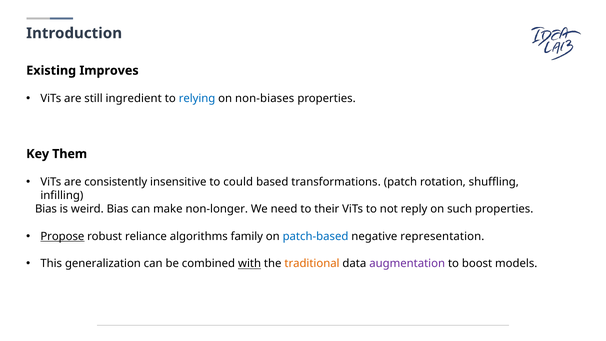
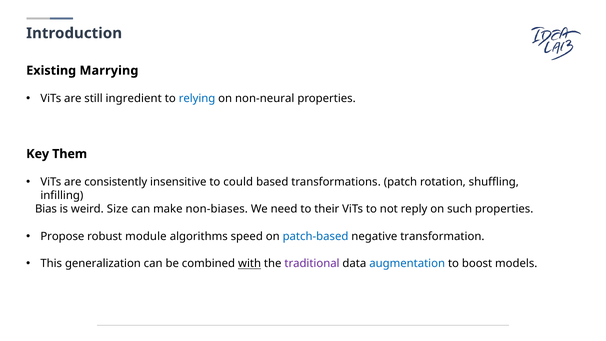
Improves: Improves -> Marrying
non-biases: non-biases -> non-neural
weird Bias: Bias -> Size
non-longer: non-longer -> non-biases
Propose underline: present -> none
reliance: reliance -> module
family: family -> speed
representation: representation -> transformation
traditional colour: orange -> purple
augmentation colour: purple -> blue
